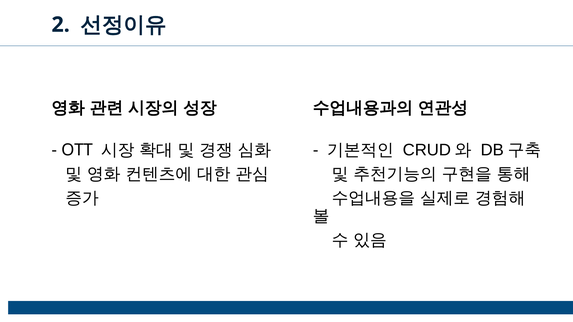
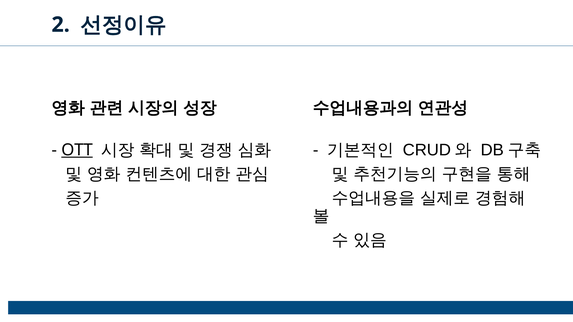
OTT underline: none -> present
